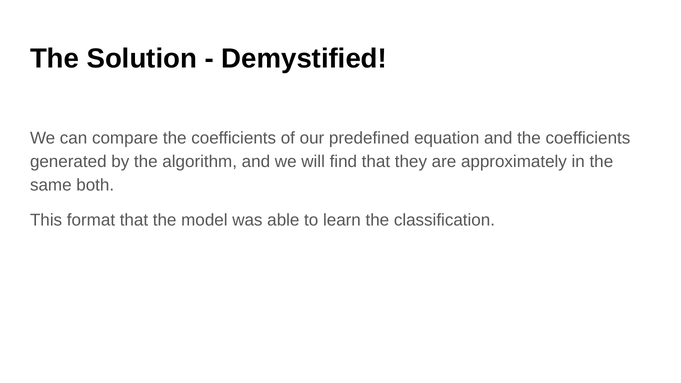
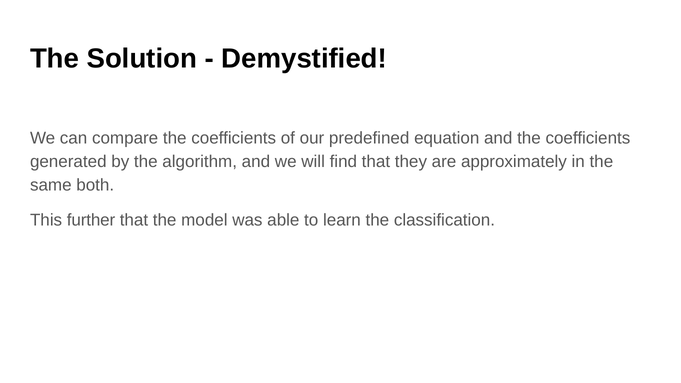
format: format -> further
